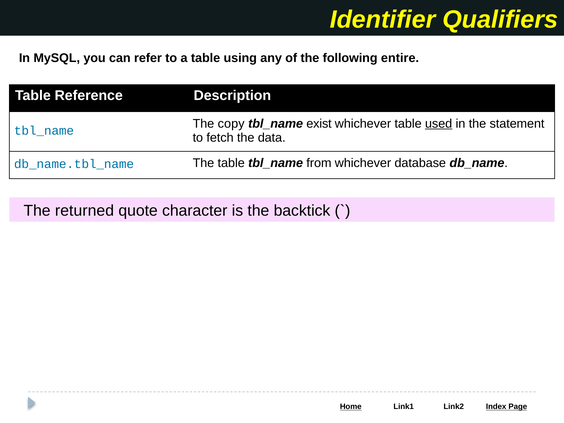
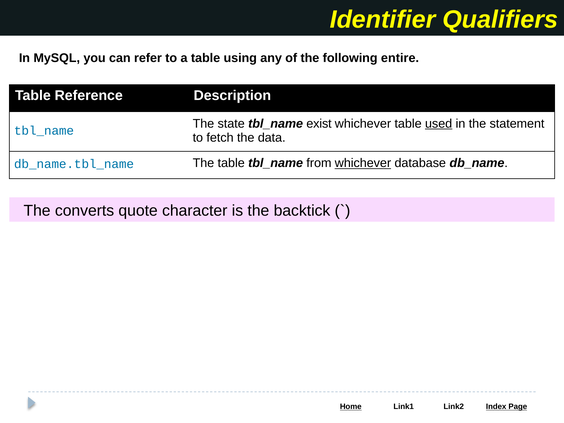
copy: copy -> state
whichever at (363, 163) underline: none -> present
returned: returned -> converts
